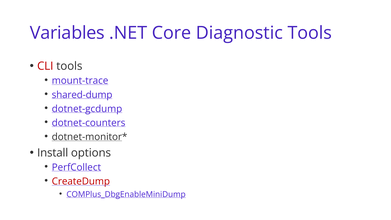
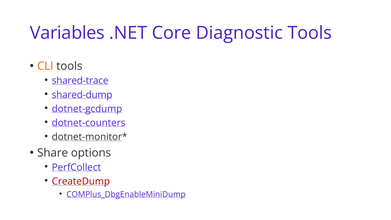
CLI colour: red -> orange
mount-trace: mount-trace -> shared-trace
Install: Install -> Share
